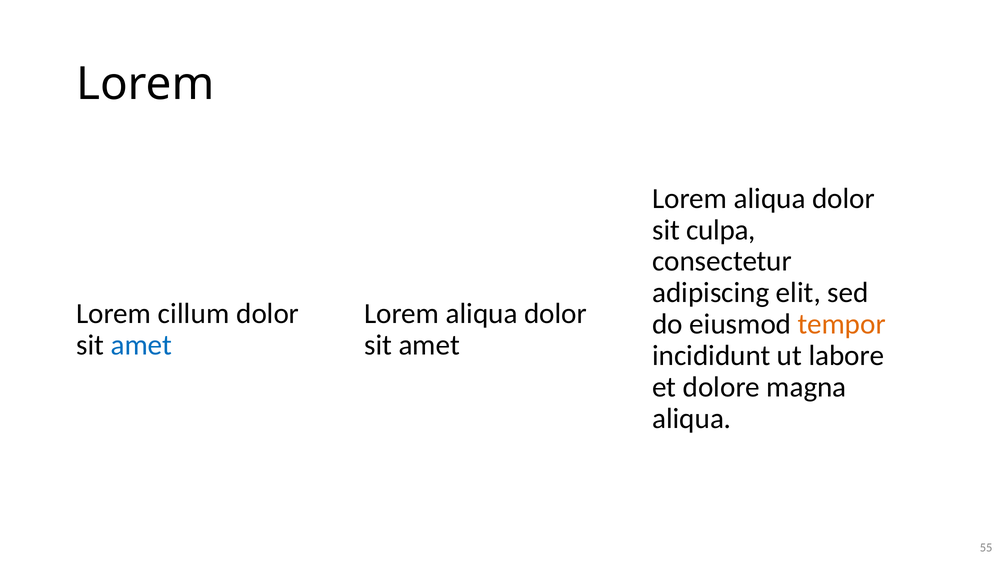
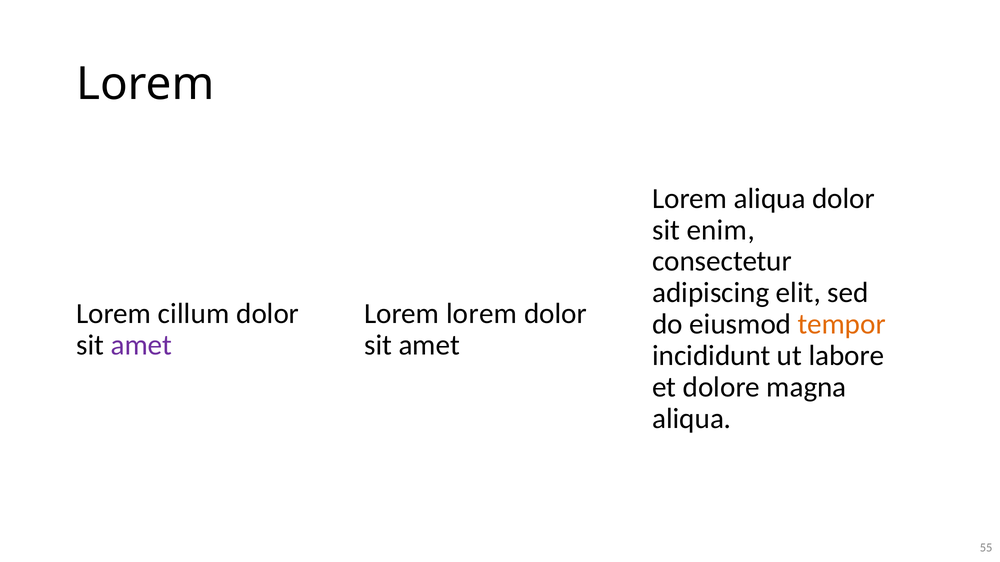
culpa: culpa -> enim
aliqua at (482, 314): aliqua -> lorem
amet at (141, 346) colour: blue -> purple
